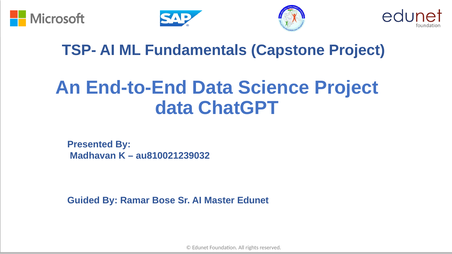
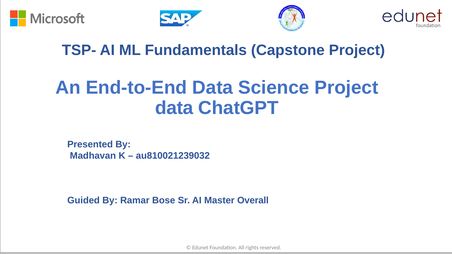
Master Edunet: Edunet -> Overall
